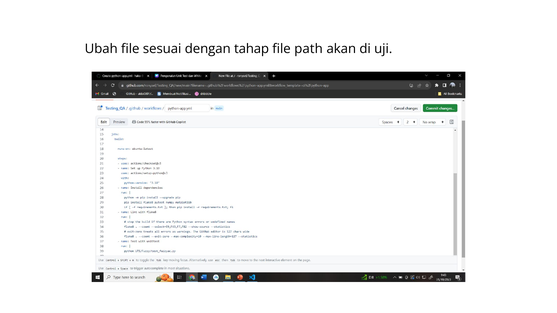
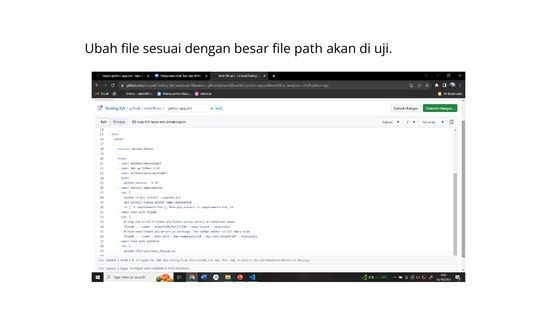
tahap: tahap -> besar
